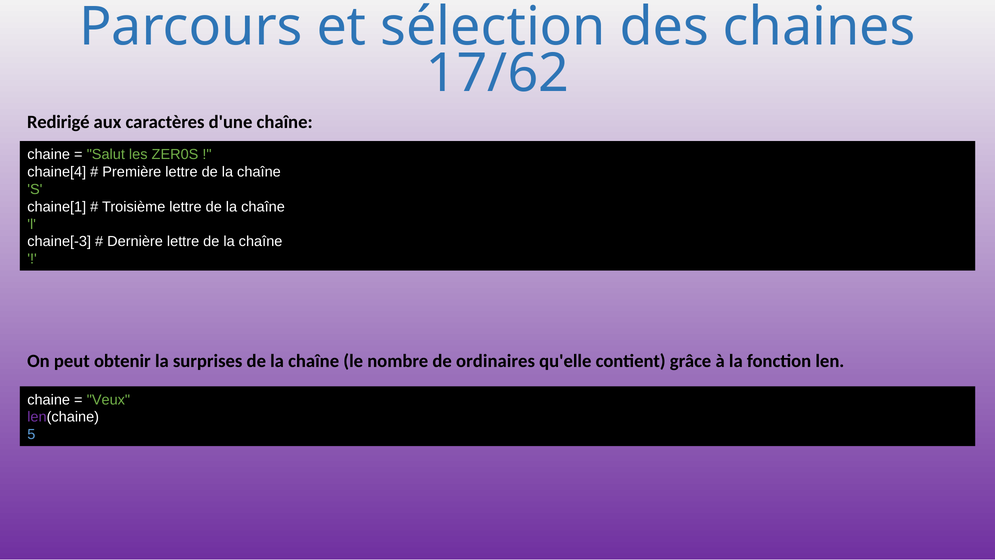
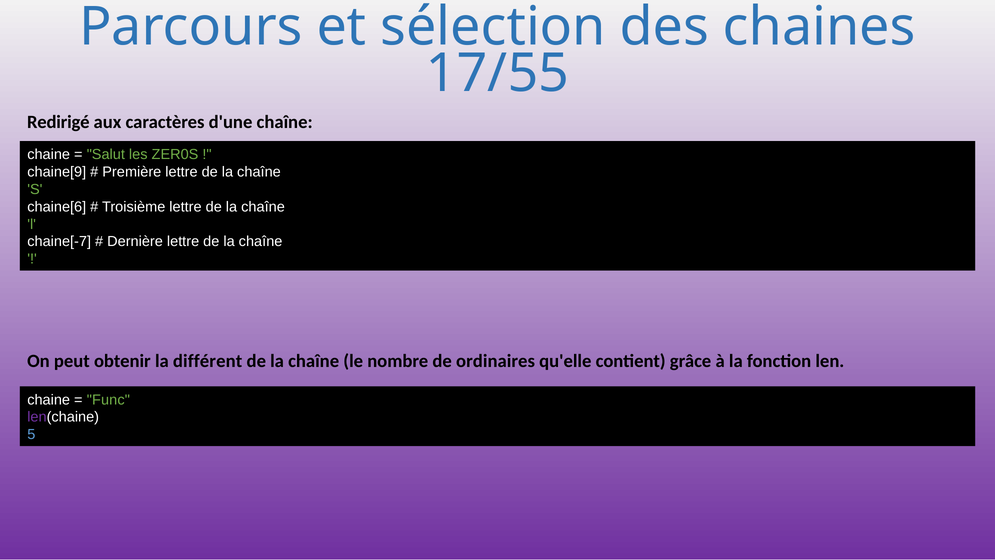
17/62: 17/62 -> 17/55
chaine[4: chaine[4 -> chaine[9
chaine[1: chaine[1 -> chaine[6
chaine[-3: chaine[-3 -> chaine[-7
surprises: surprises -> différent
Veux: Veux -> Func
